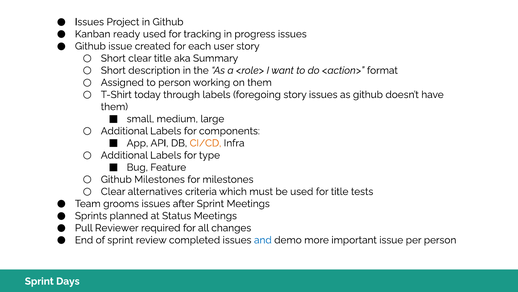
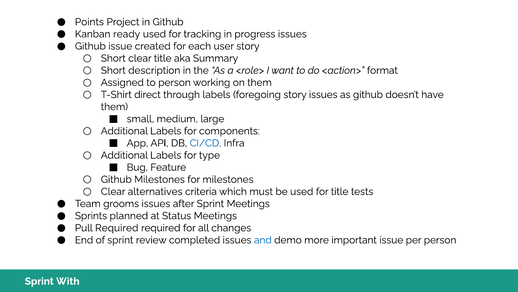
Issues at (89, 22): Issues -> Points
today: today -> direct
CI/CD colour: orange -> blue
Pull Reviewer: Reviewer -> Required
Days: Days -> With
